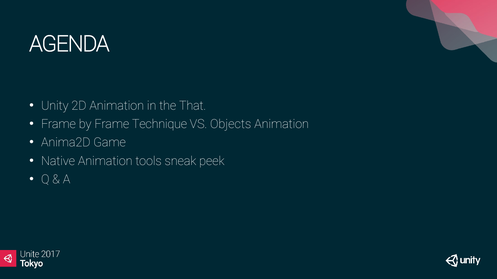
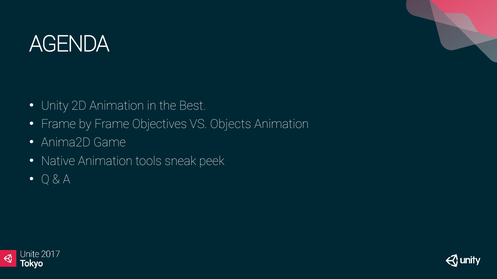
That: That -> Best
Technique: Technique -> Objectives
